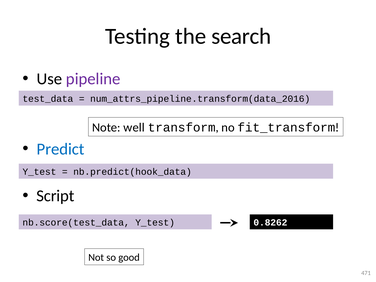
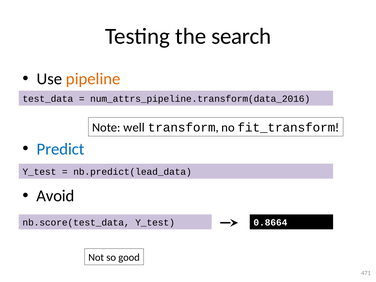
pipeline colour: purple -> orange
nb.predict(hook_data: nb.predict(hook_data -> nb.predict(lead_data
Script: Script -> Avoid
0.8262: 0.8262 -> 0.8664
